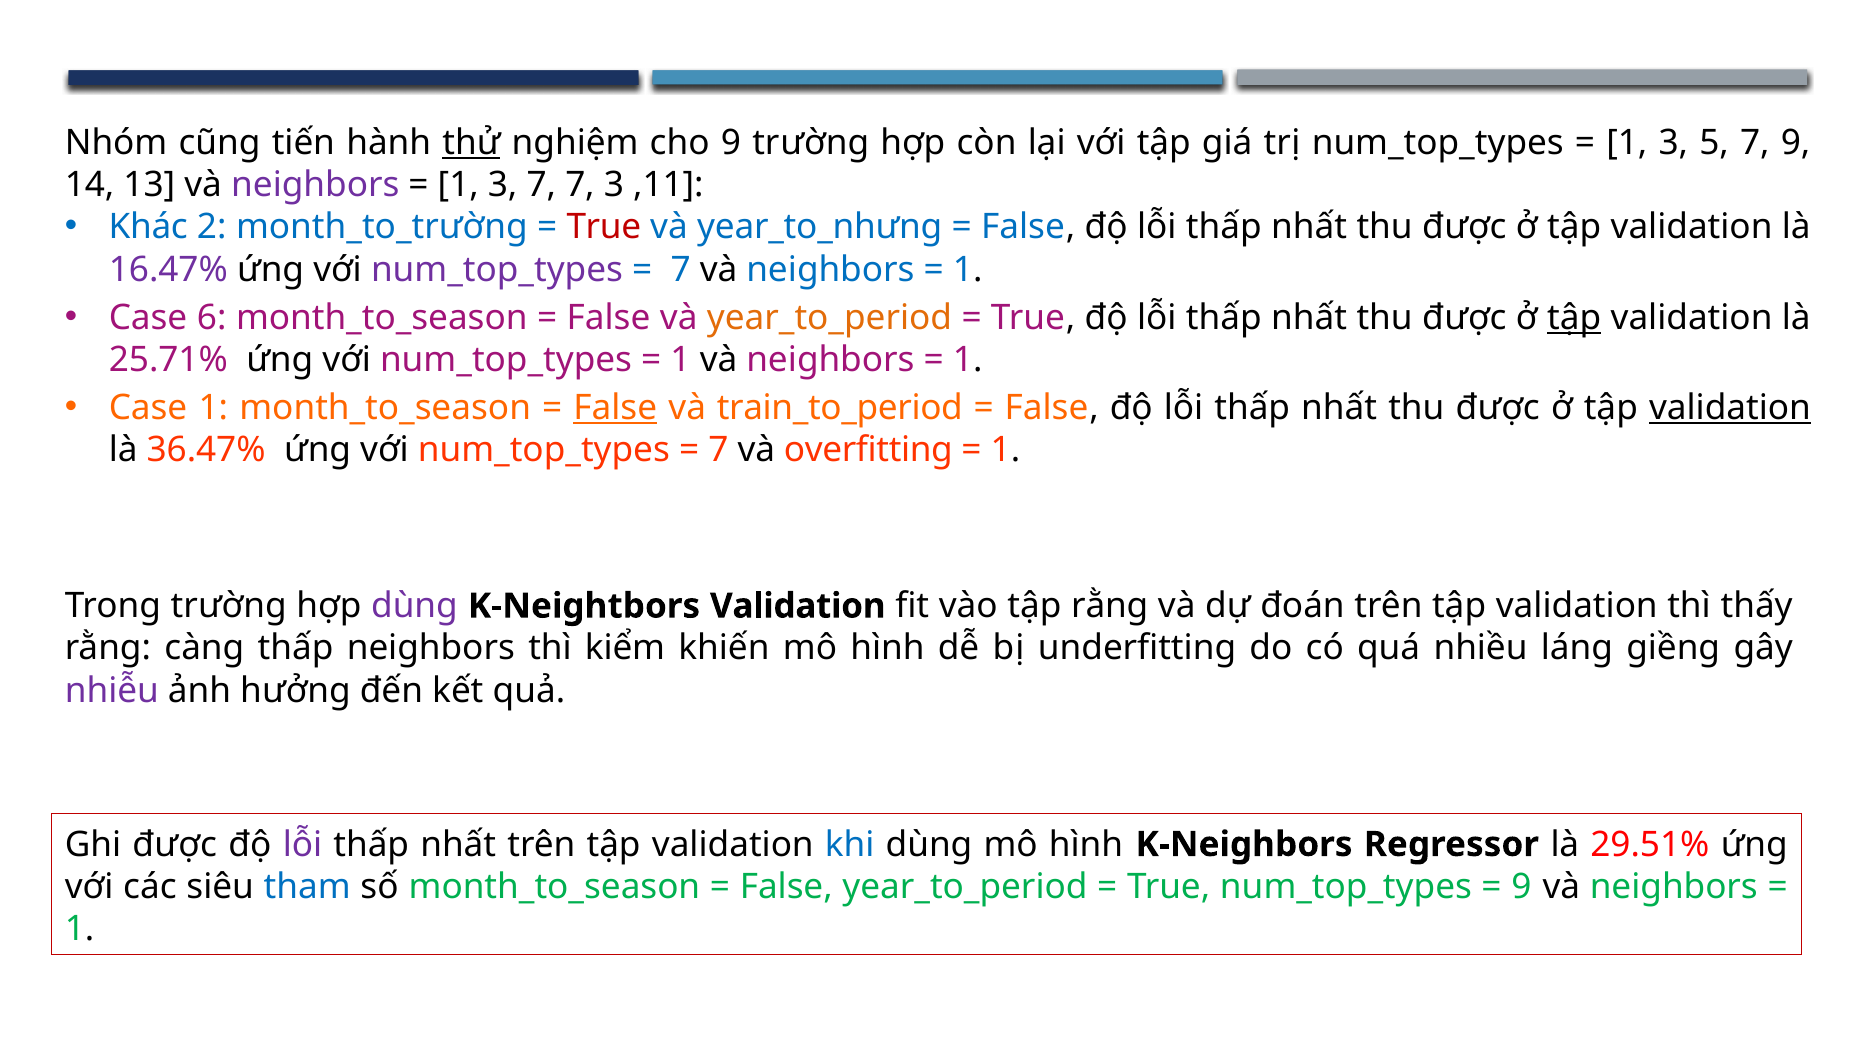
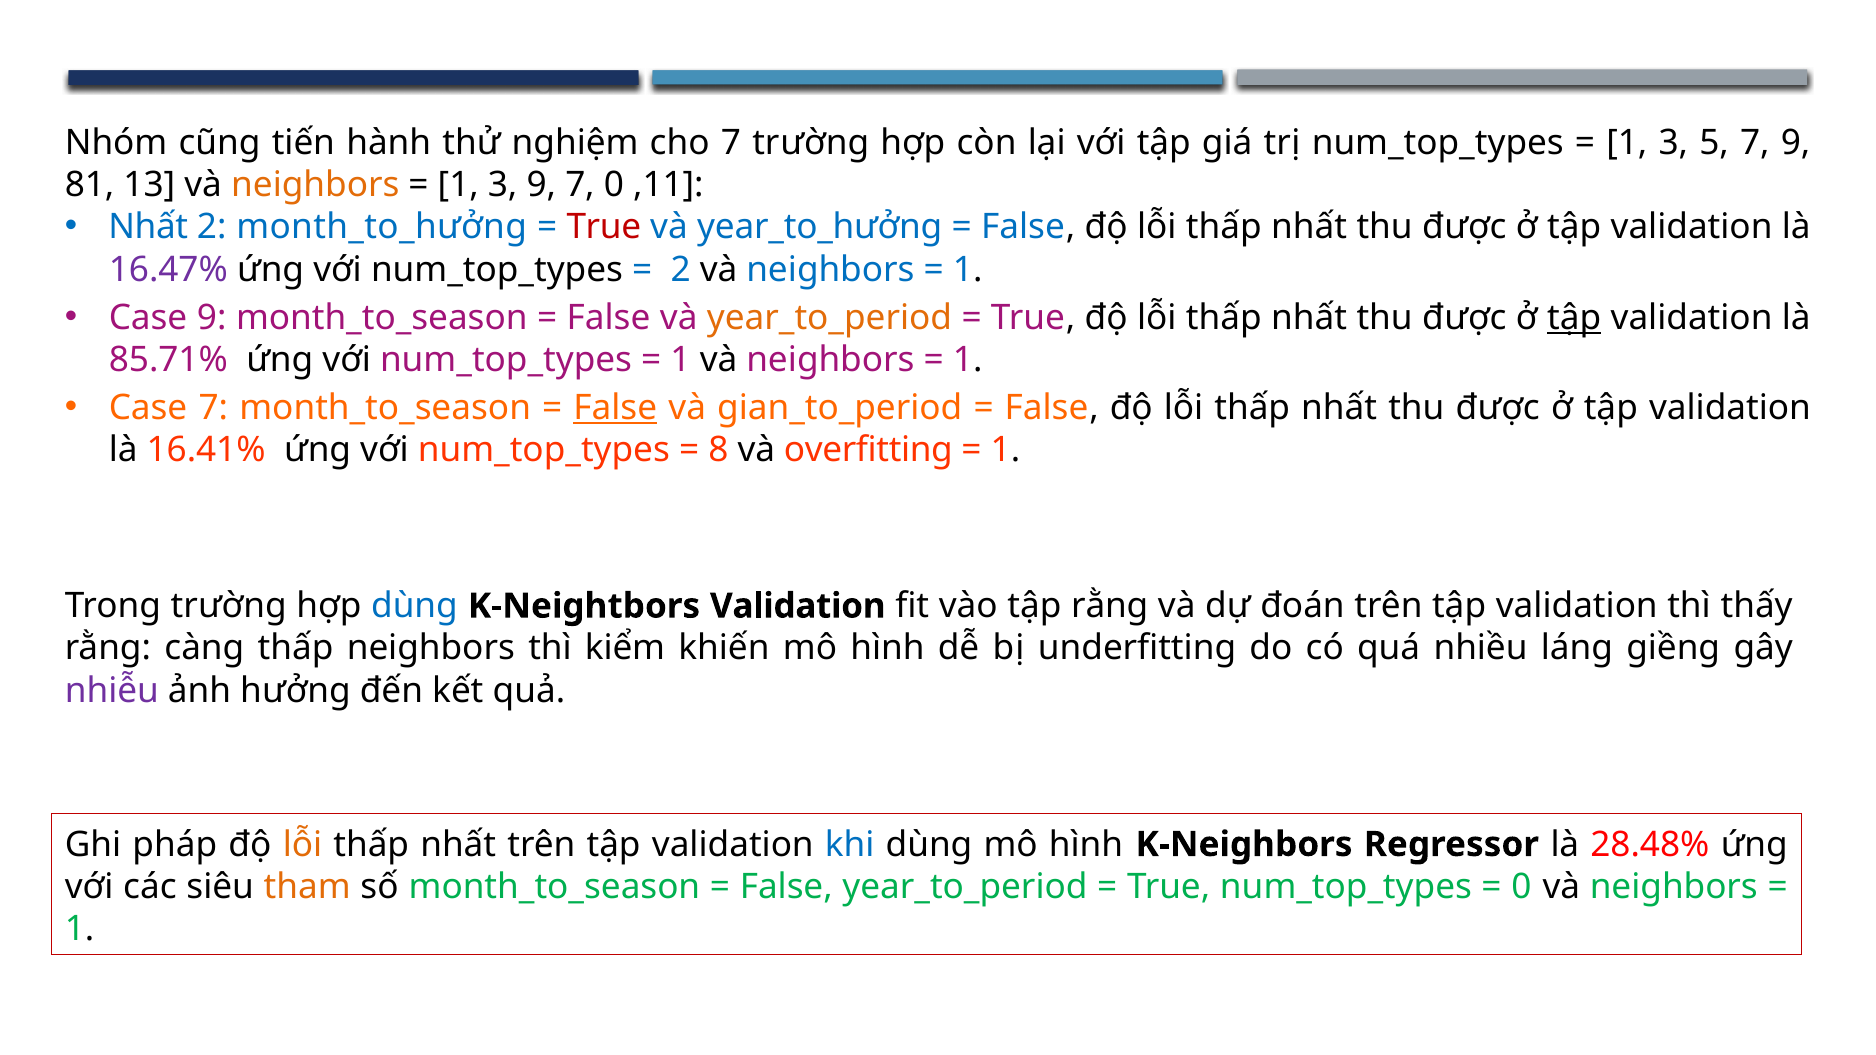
thử underline: present -> none
cho 9: 9 -> 7
14: 14 -> 81
neighbors at (315, 185) colour: purple -> orange
3 7: 7 -> 9
7 3: 3 -> 0
Khác at (148, 227): Khác -> Nhất
month_to_trường: month_to_trường -> month_to_hưởng
year_to_nhưng: year_to_nhưng -> year_to_hưởng
num_top_types at (497, 270) colour: purple -> black
7 at (681, 270): 7 -> 2
Case 6: 6 -> 9
25.71%: 25.71% -> 85.71%
Case 1: 1 -> 7
train_to_period: train_to_period -> gian_to_period
validation at (1730, 408) underline: present -> none
36.47%: 36.47% -> 16.41%
7 at (718, 450): 7 -> 8
dùng at (414, 606) colour: purple -> blue
Ghi được: được -> pháp
lỗi at (302, 845) colour: purple -> orange
29.51%: 29.51% -> 28.48%
tham colour: blue -> orange
9 at (1521, 887): 9 -> 0
